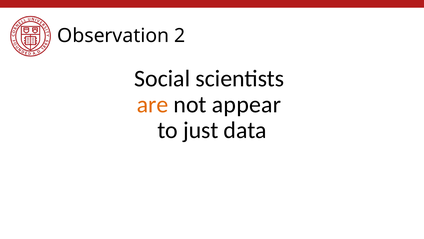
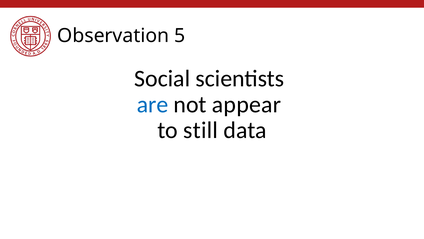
2: 2 -> 5
are colour: orange -> blue
just: just -> still
